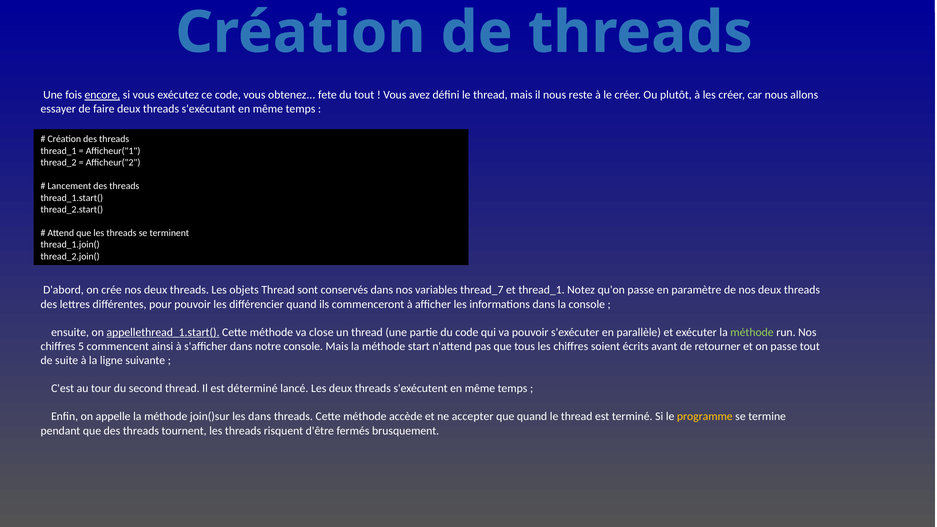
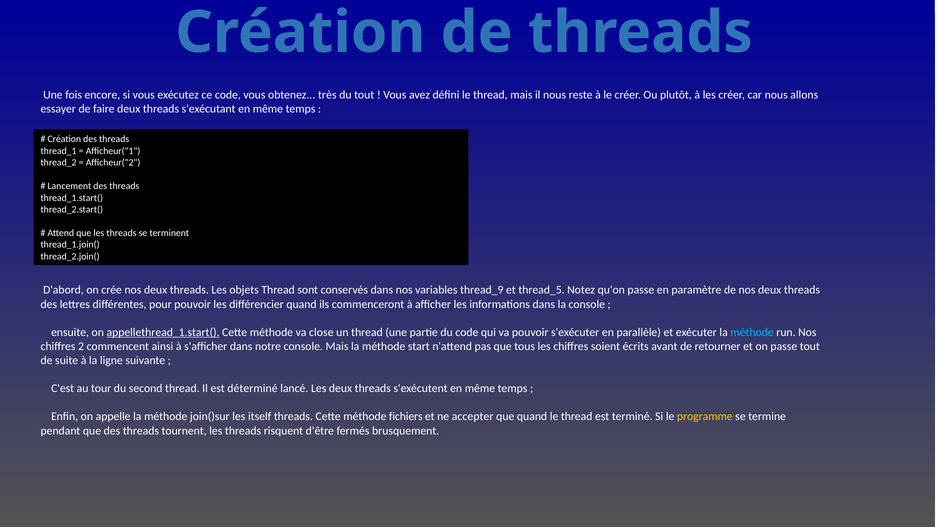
encore underline: present -> none
fete: fete -> très
thread_7: thread_7 -> thread_9
et thread_1: thread_1 -> thread_5
méthode at (752, 332) colour: light green -> light blue
5: 5 -> 2
les dans: dans -> itself
accède: accède -> fichiers
